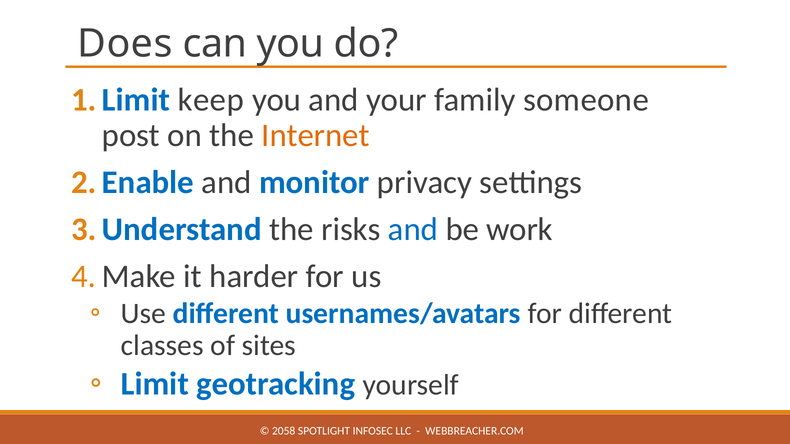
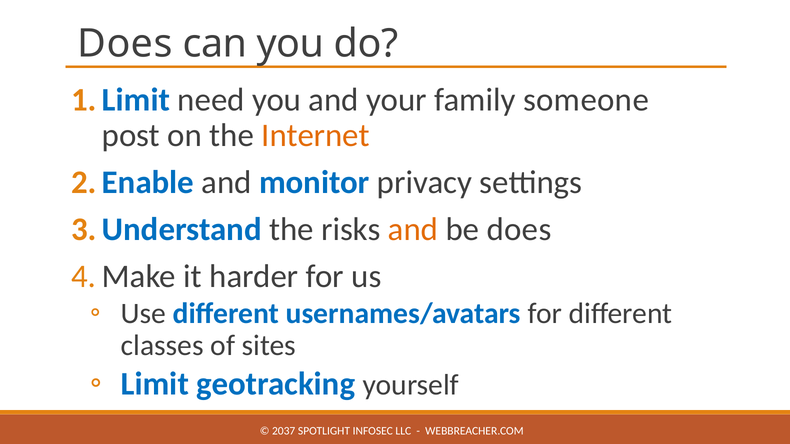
keep: keep -> need
and at (413, 230) colour: blue -> orange
be work: work -> does
2058: 2058 -> 2037
